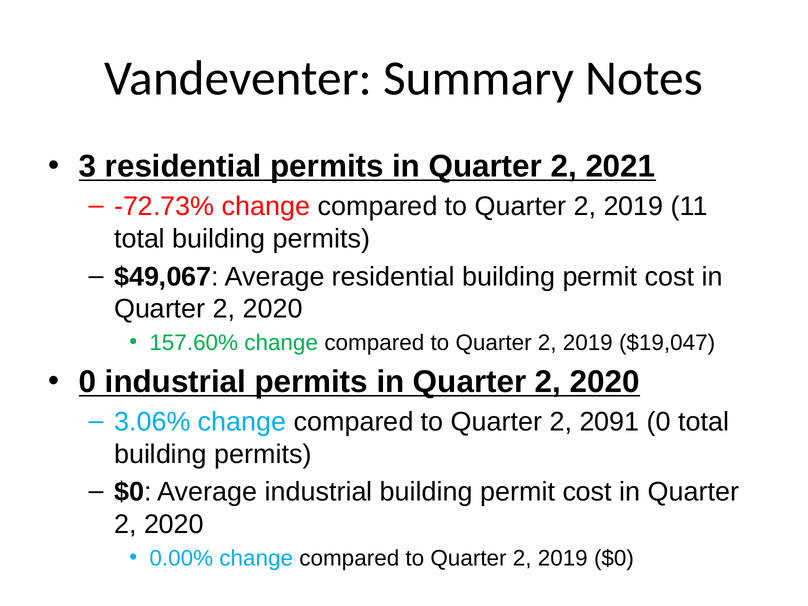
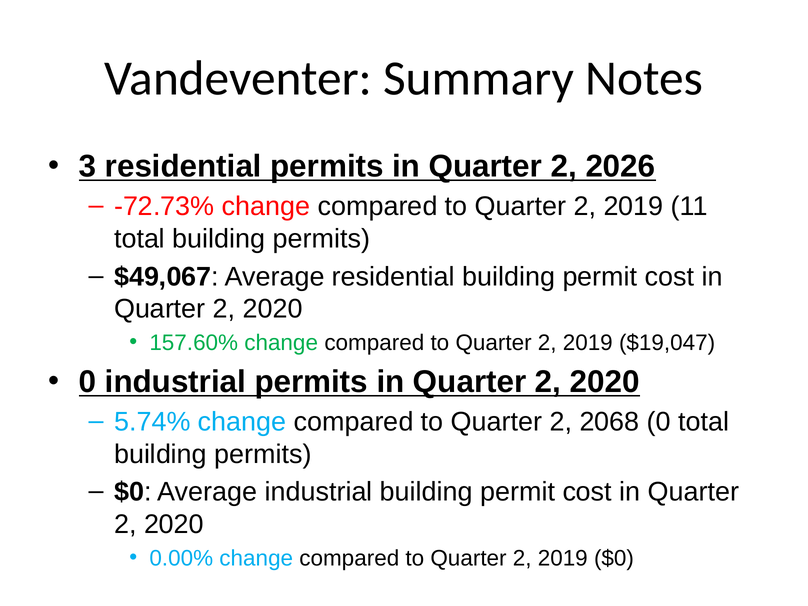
2021: 2021 -> 2026
3.06%: 3.06% -> 5.74%
2091: 2091 -> 2068
